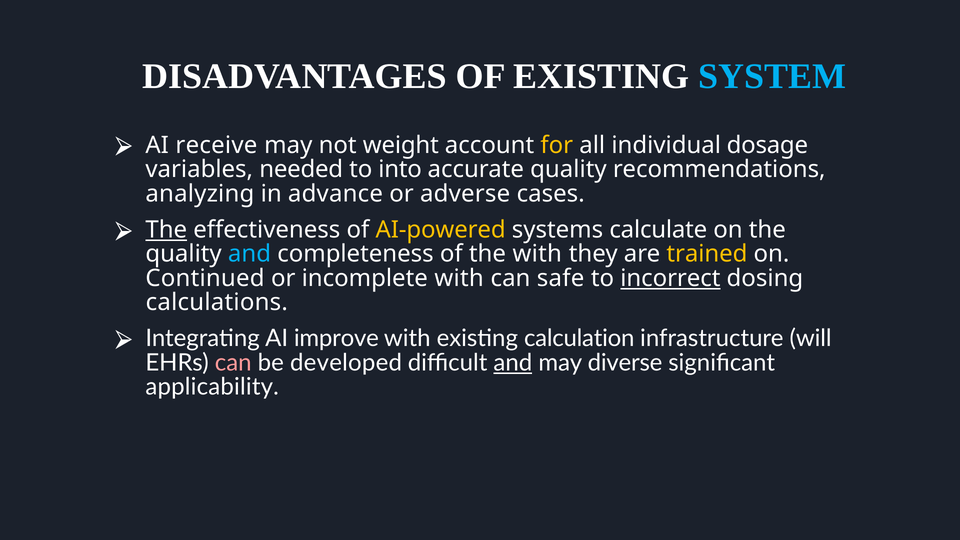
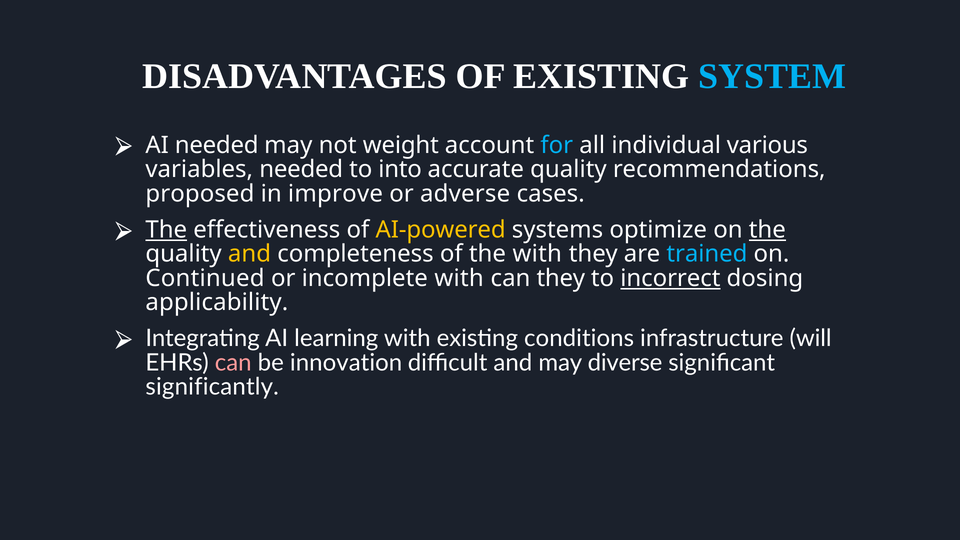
AI receive: receive -> needed
for colour: yellow -> light blue
dosage: dosage -> various
analyzing: analyzing -> proposed
advance: advance -> improve
calculate: calculate -> optimize
the at (767, 230) underline: none -> present
and at (249, 254) colour: light blue -> yellow
trained colour: yellow -> light blue
can safe: safe -> they
calculations: calculations -> applicability
improve: improve -> learning
calculation: calculation -> conditions
developed: developed -> innovation
and at (513, 363) underline: present -> none
applicability: applicability -> significantly
